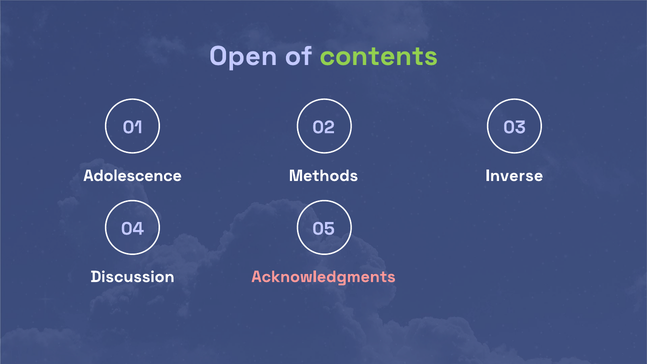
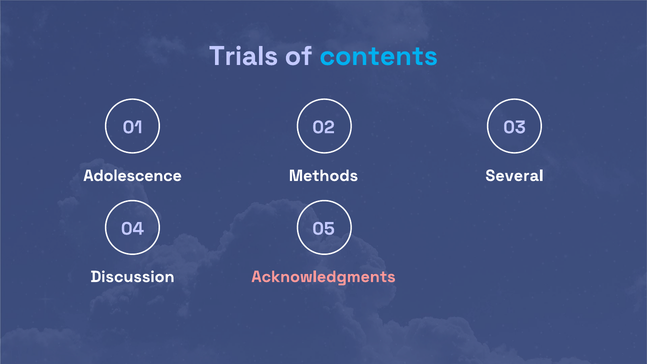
Open: Open -> Trials
contents colour: light green -> light blue
Inverse: Inverse -> Several
